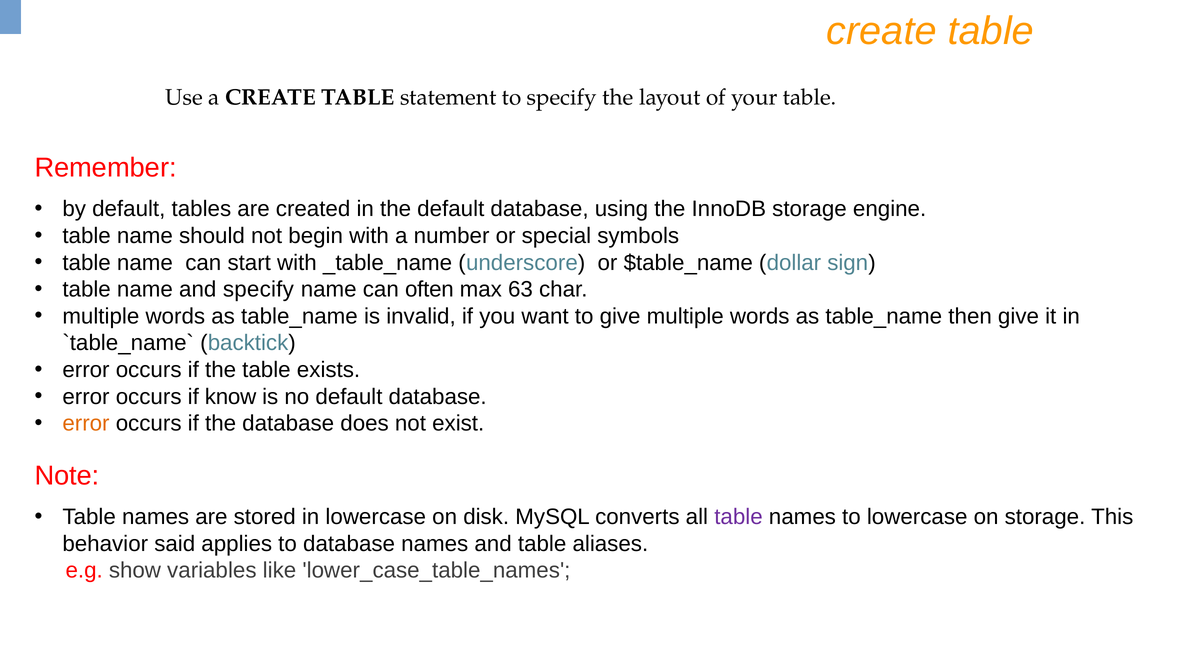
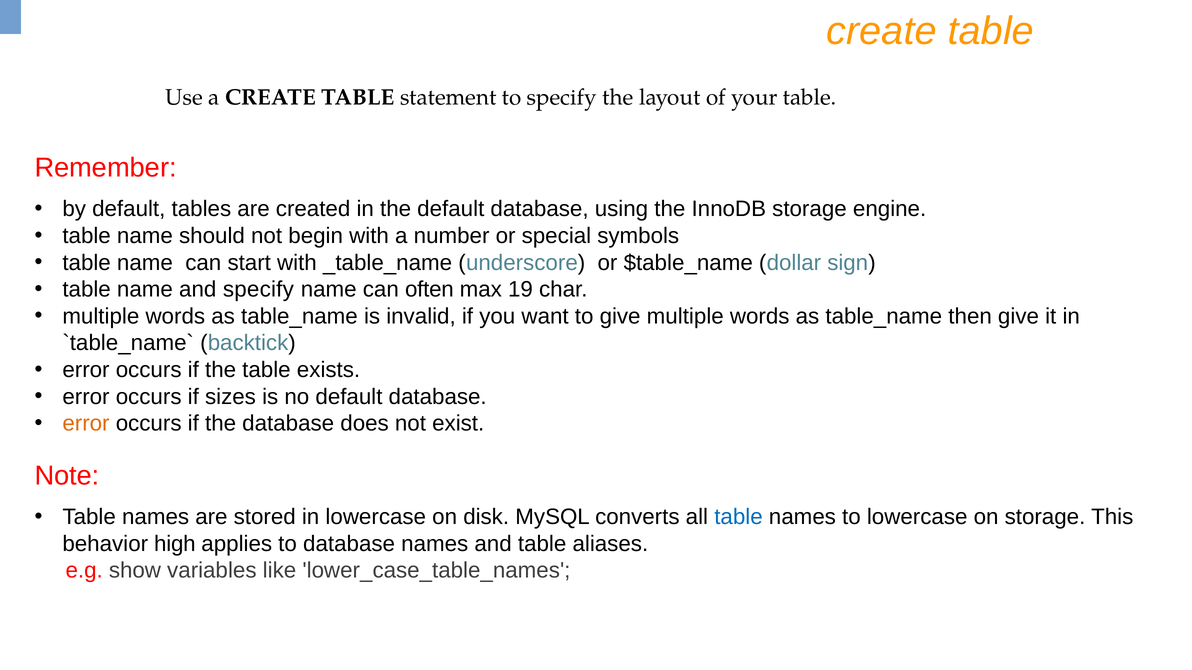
63: 63 -> 19
know: know -> sizes
table at (738, 517) colour: purple -> blue
said: said -> high
